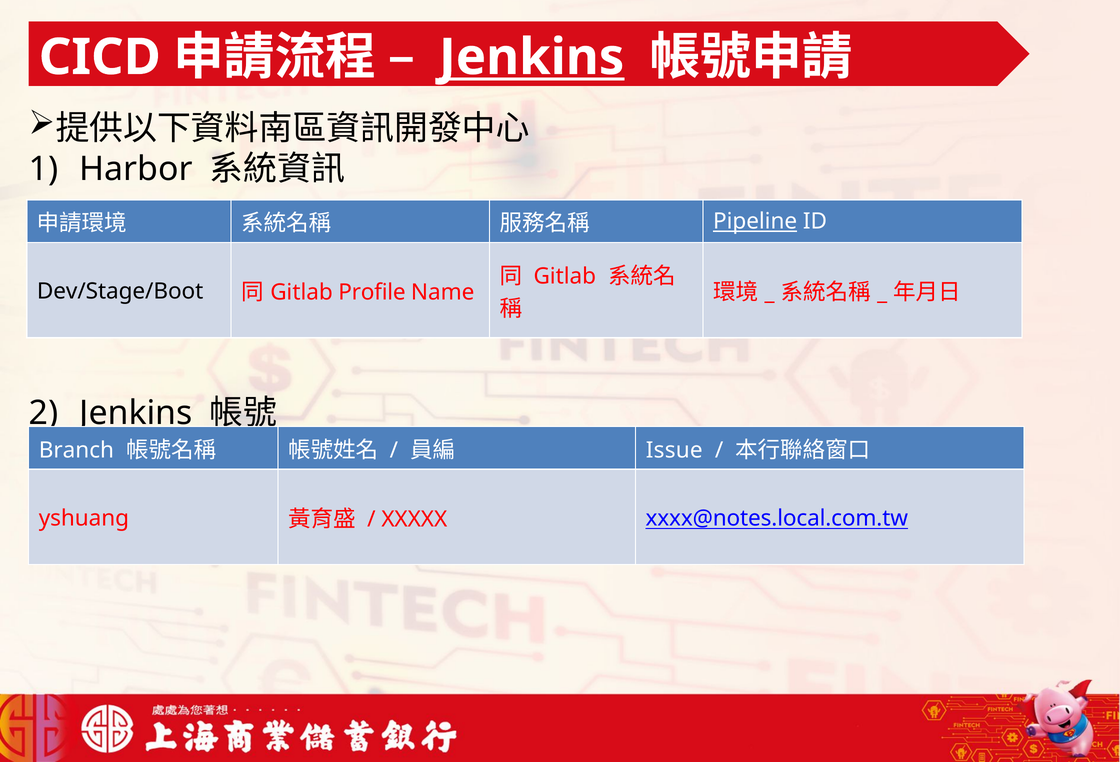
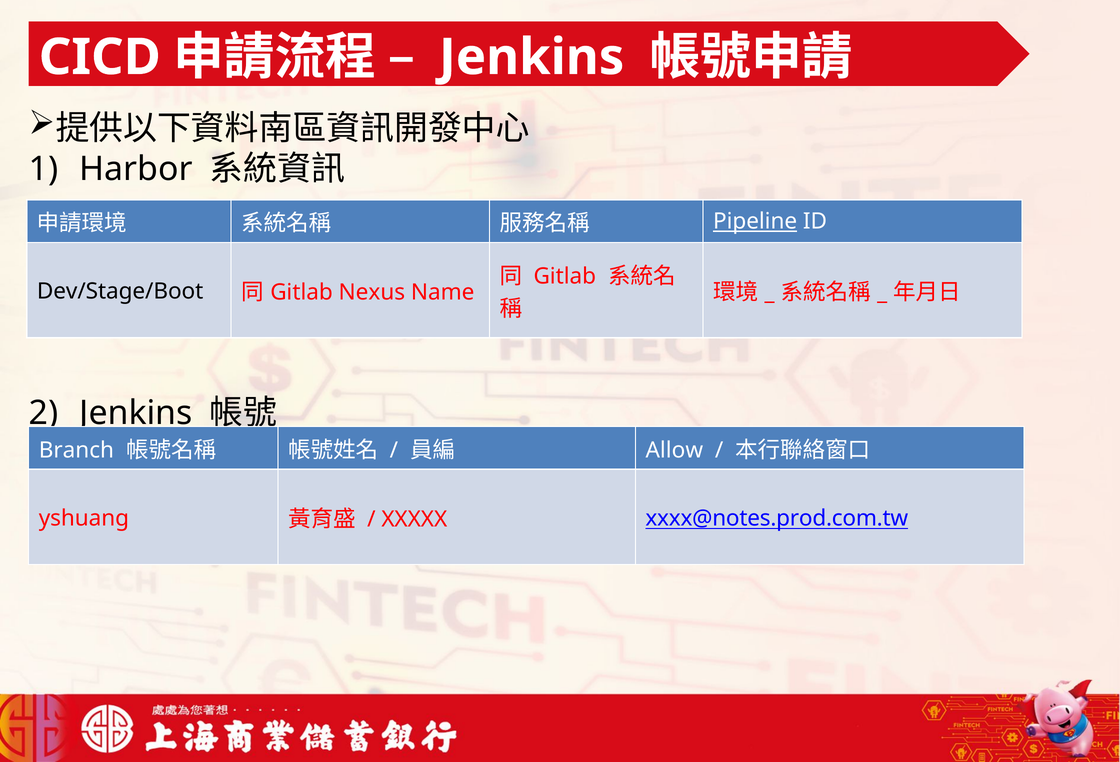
Jenkins at (532, 57) underline: present -> none
Profile: Profile -> Nexus
Issue: Issue -> Allow
xxxx@notes.local.com.tw: xxxx@notes.local.com.tw -> xxxx@notes.prod.com.tw
